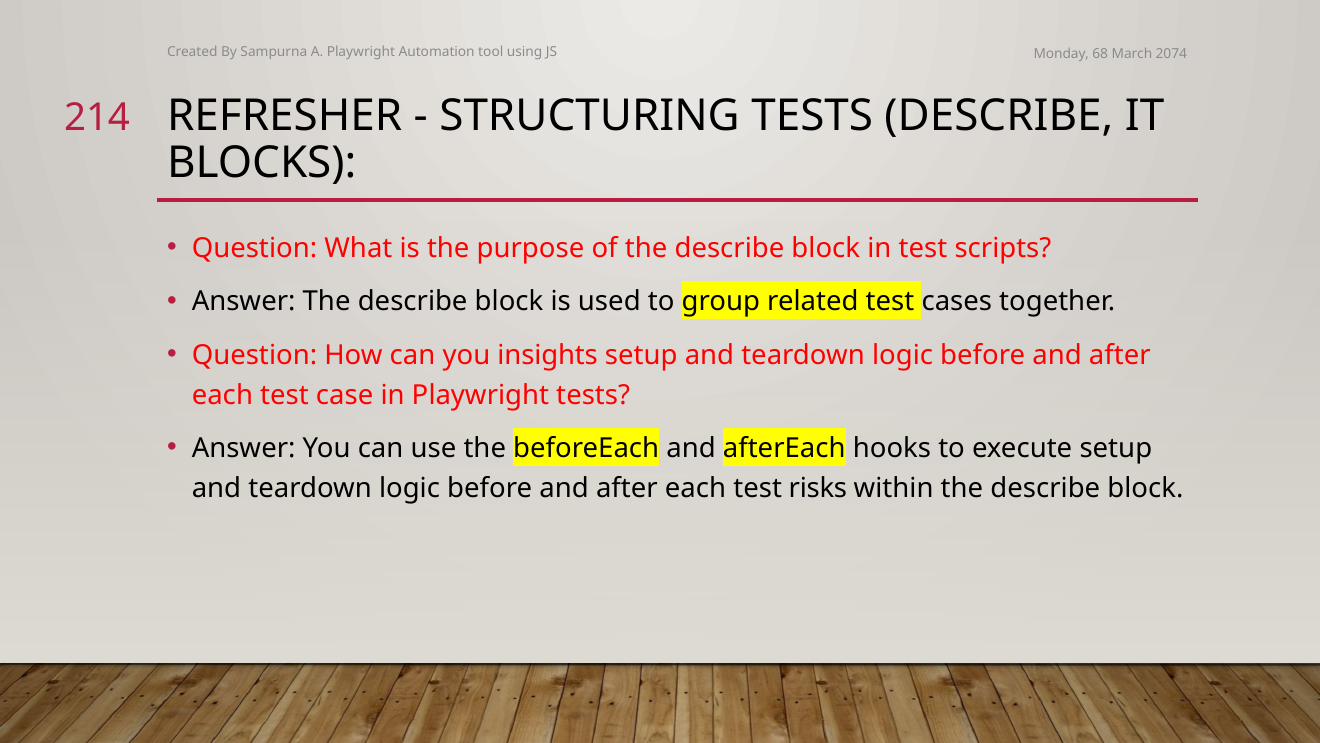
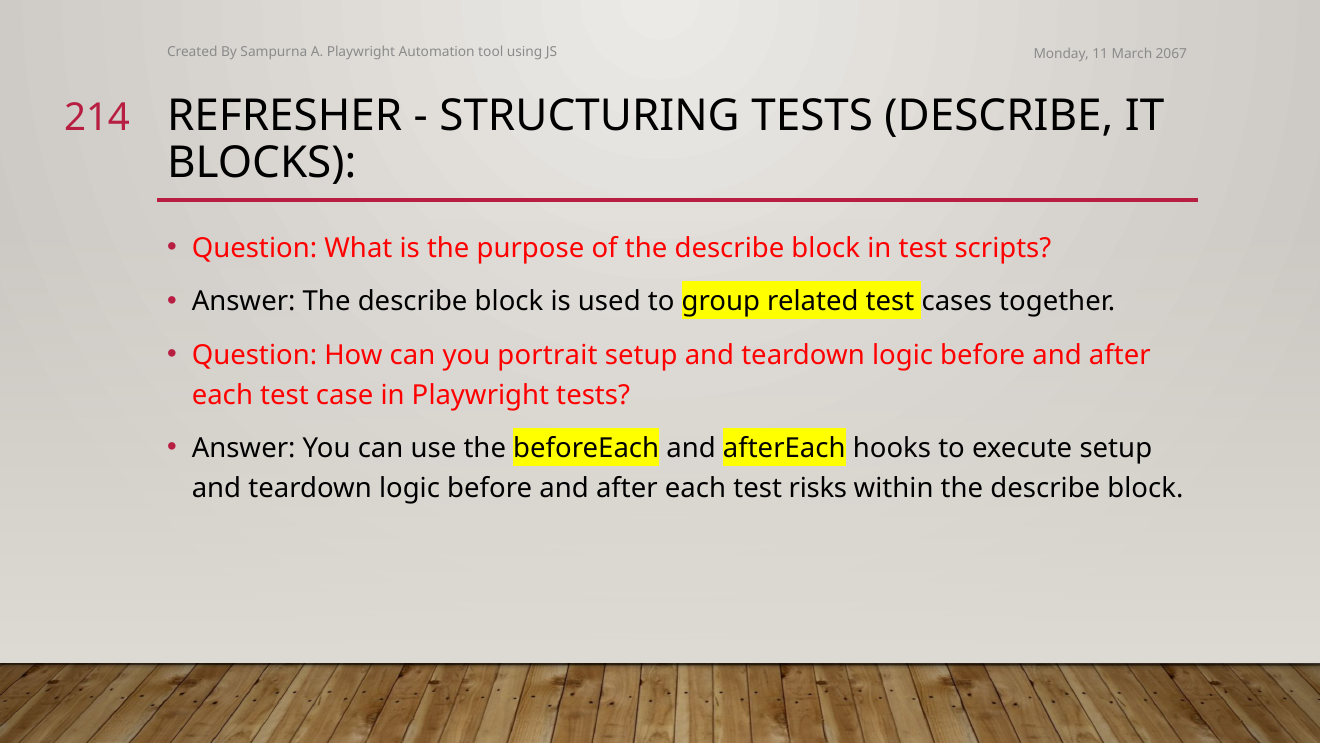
68: 68 -> 11
2074: 2074 -> 2067
insights: insights -> portrait
